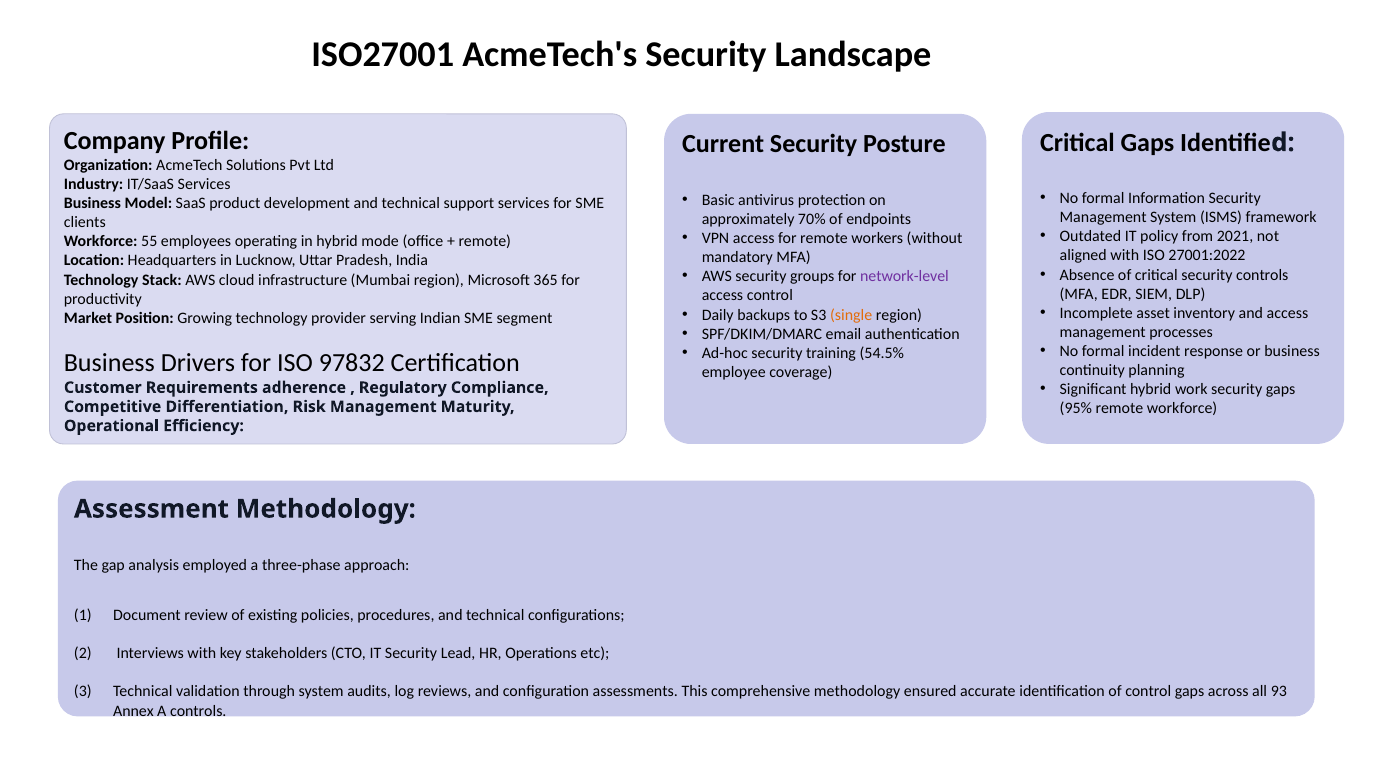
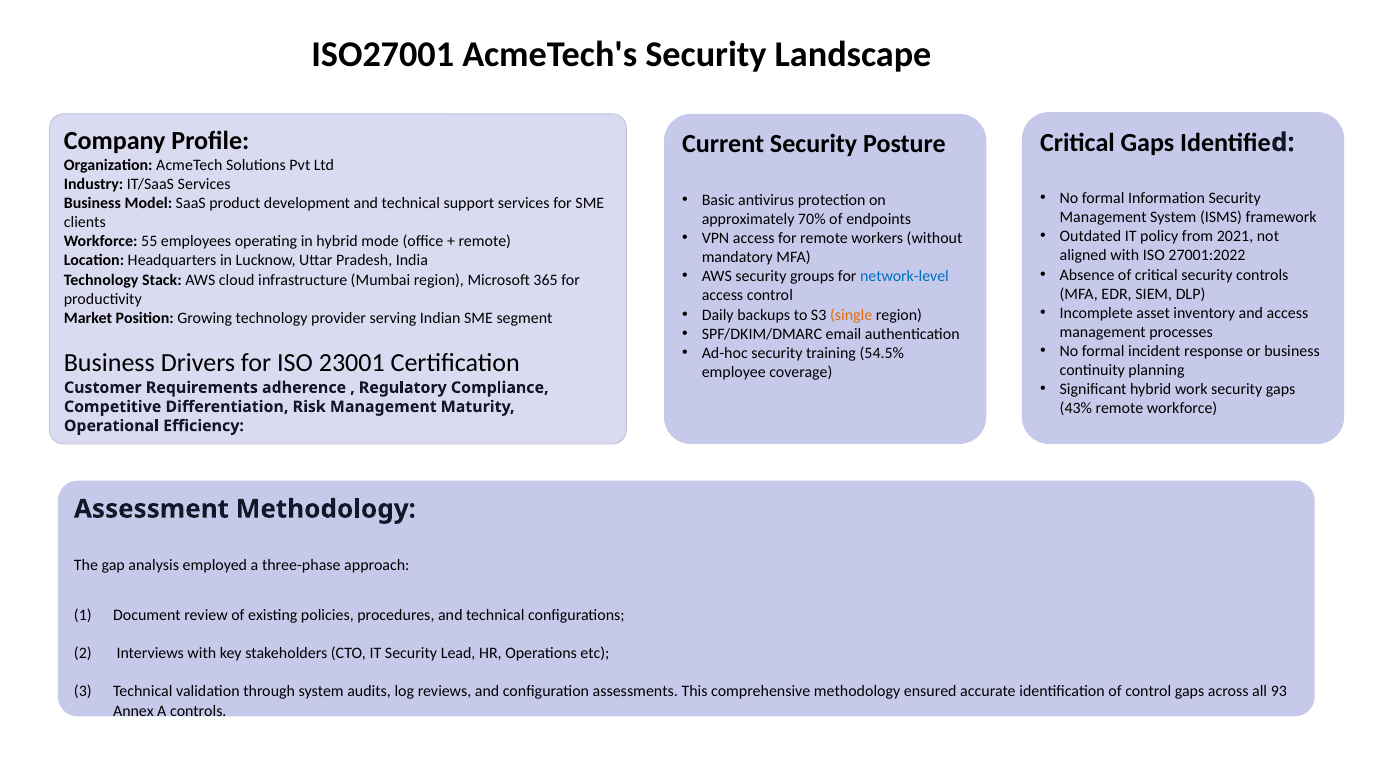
network-level colour: purple -> blue
97832: 97832 -> 23001
95%: 95% -> 43%
